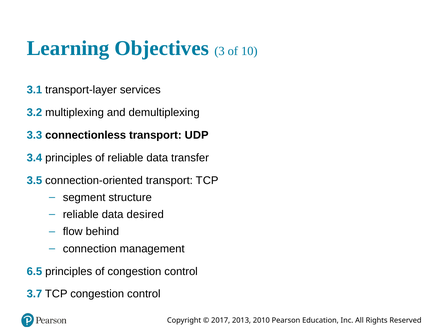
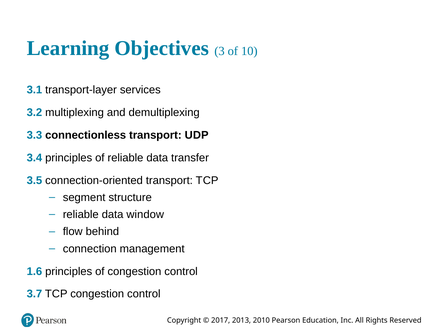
desired: desired -> window
6.5: 6.5 -> 1.6
